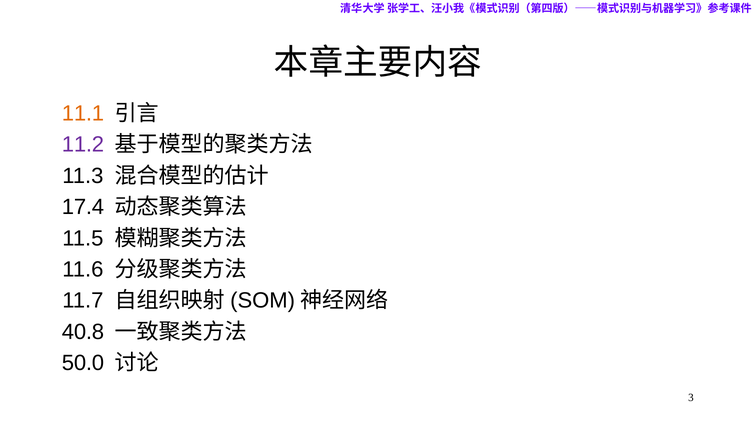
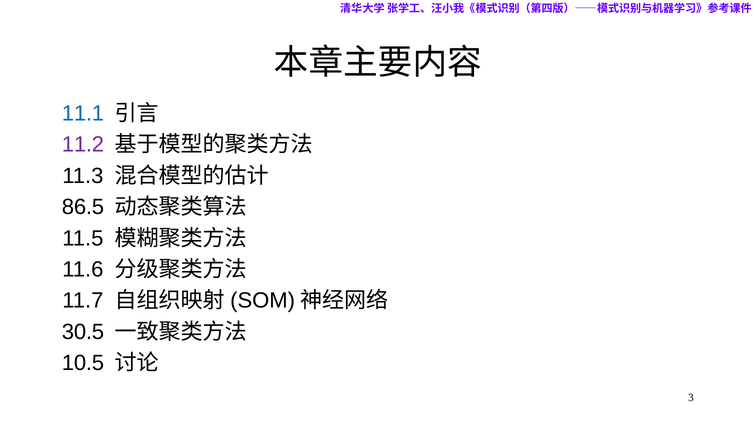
11.1 colour: orange -> blue
17.4: 17.4 -> 86.5
40.8: 40.8 -> 30.5
50.0: 50.0 -> 10.5
